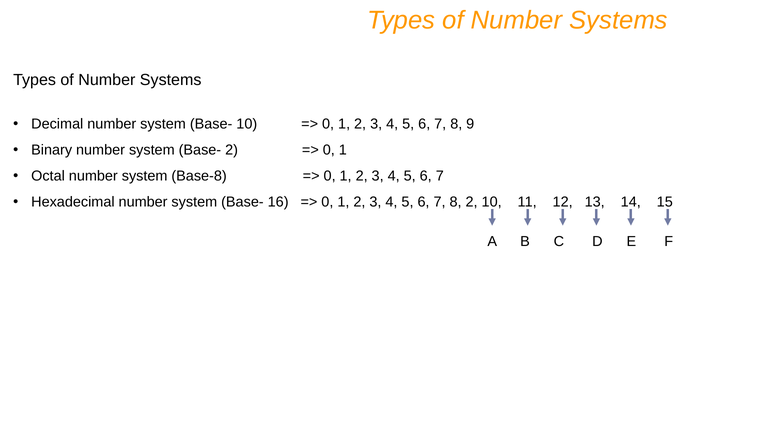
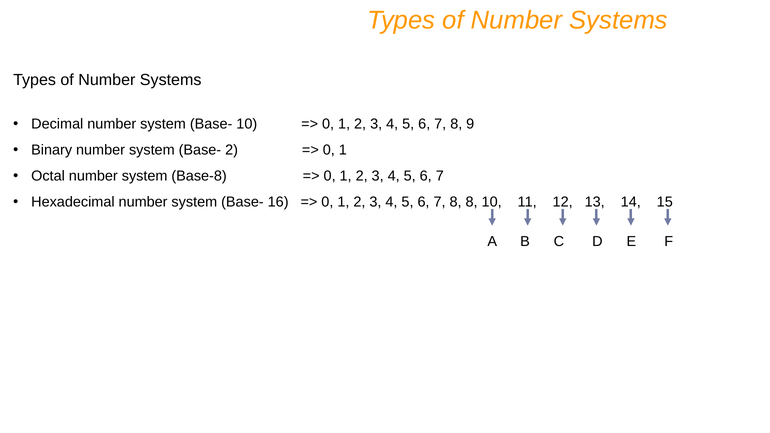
8 2: 2 -> 8
